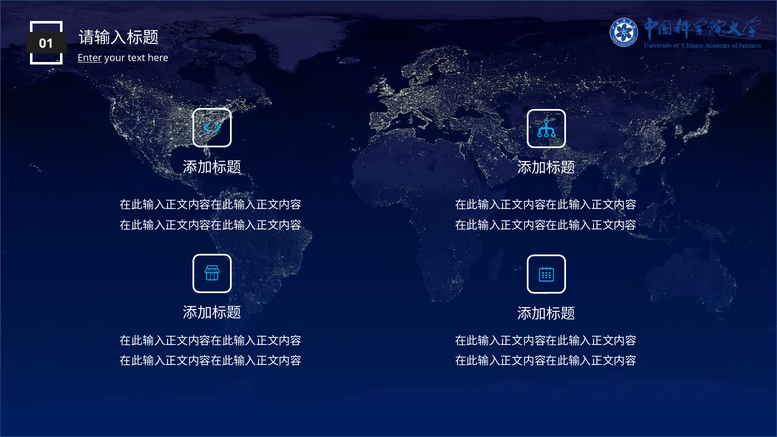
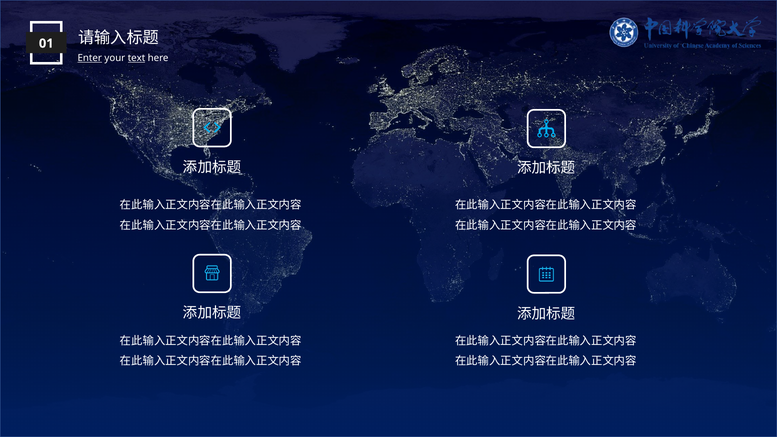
text underline: none -> present
